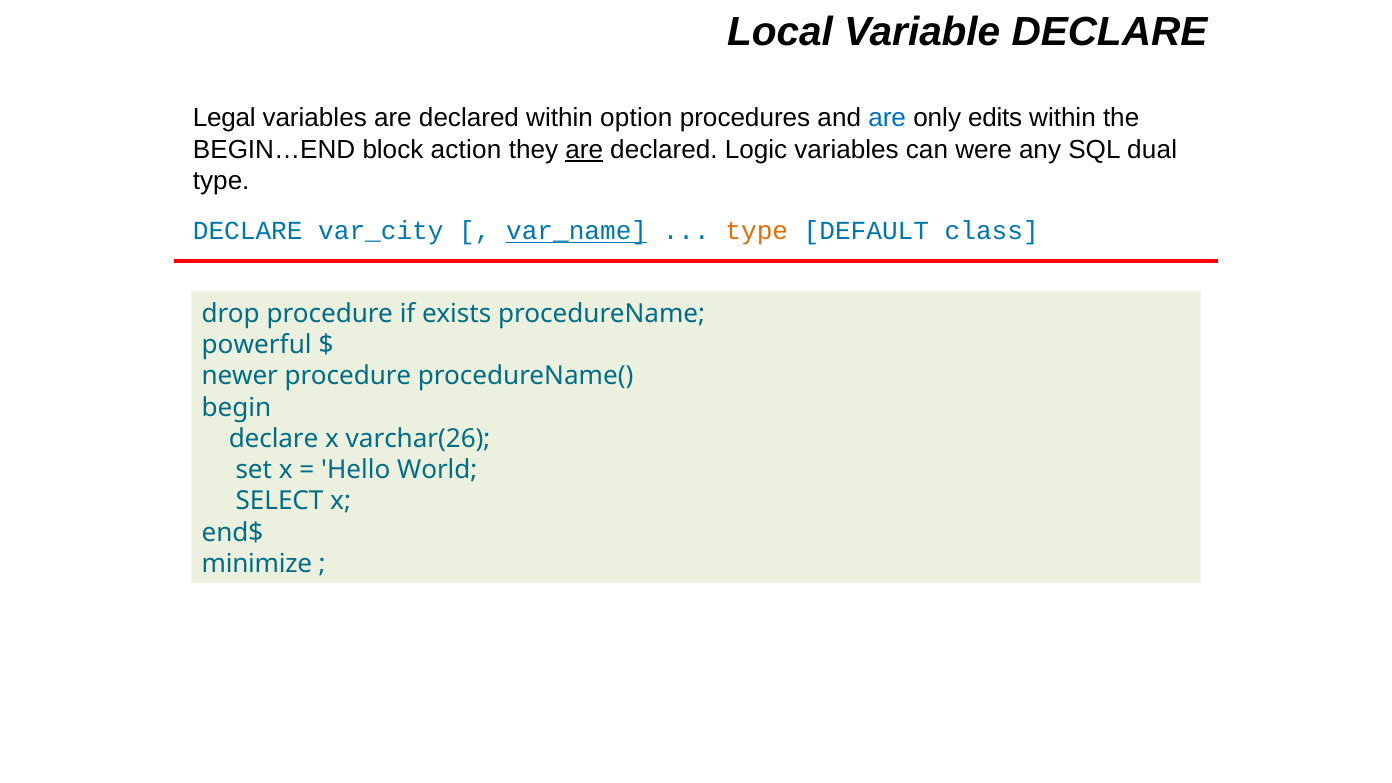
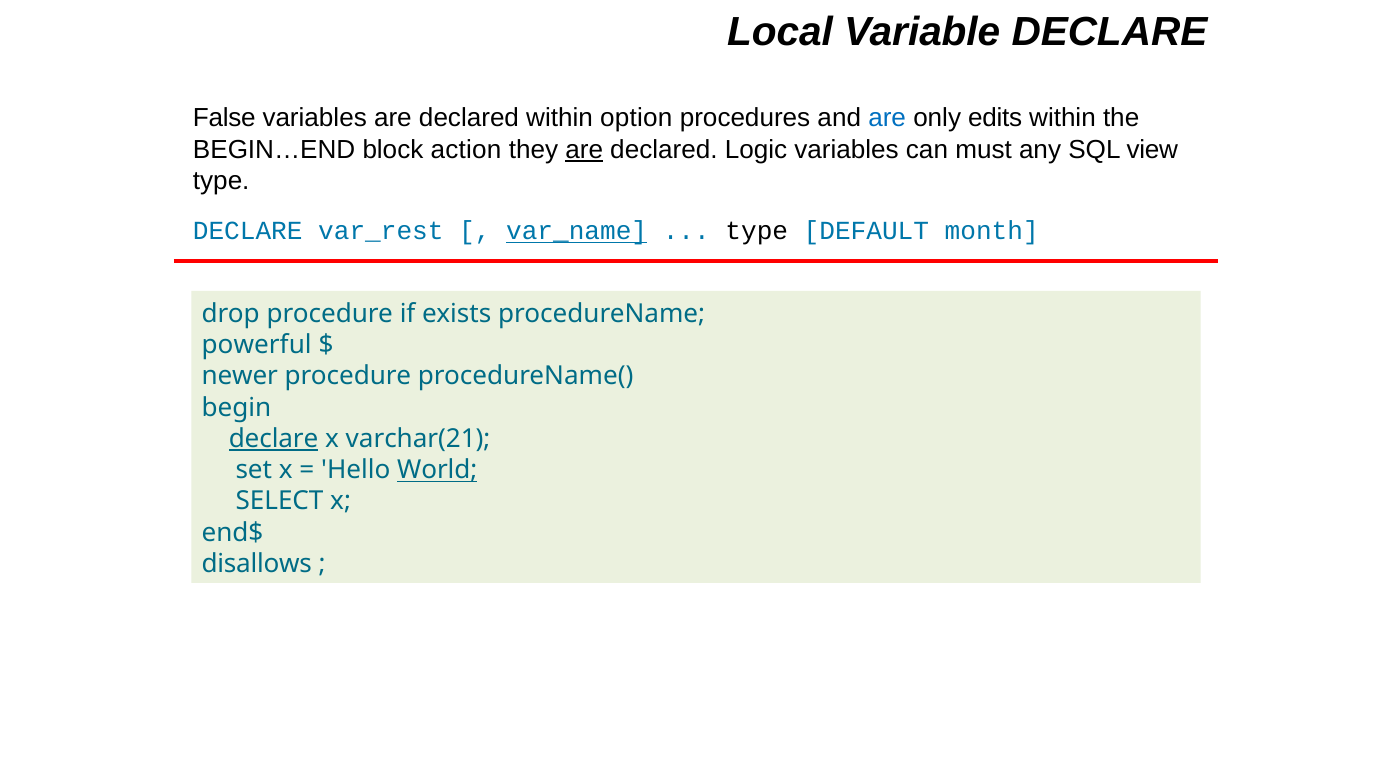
Legal: Legal -> False
were: were -> must
dual: dual -> view
var_city: var_city -> var_rest
type at (757, 231) colour: orange -> black
class: class -> month
declare at (274, 439) underline: none -> present
varchar(26: varchar(26 -> varchar(21
World underline: none -> present
minimize: minimize -> disallows
